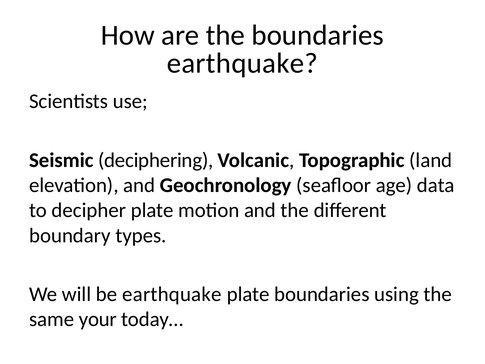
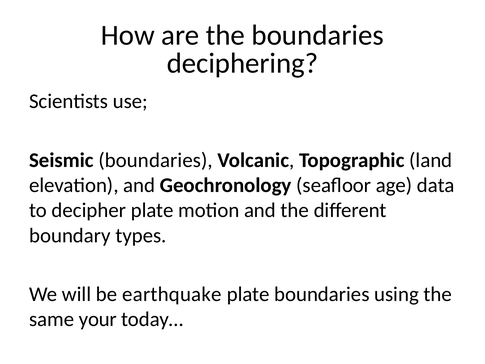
earthquake at (242, 63): earthquake -> deciphering
Seismic deciphering: deciphering -> boundaries
